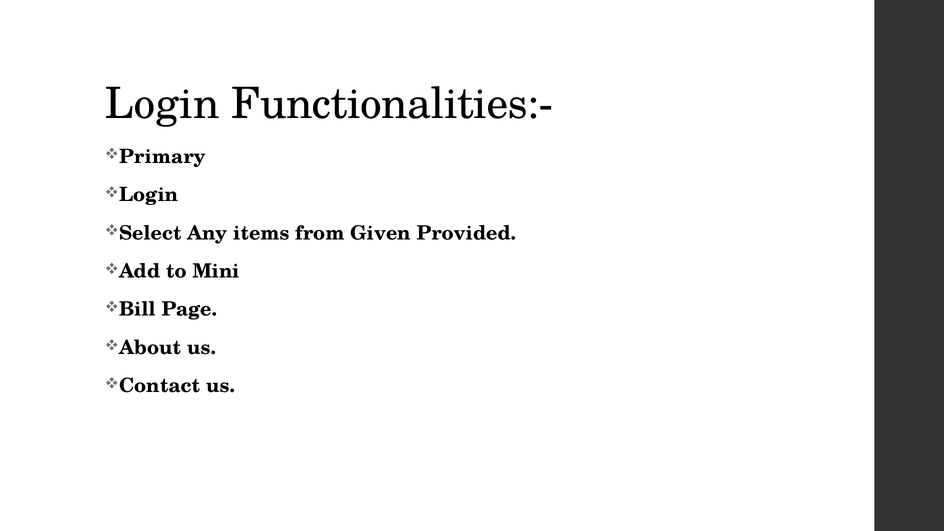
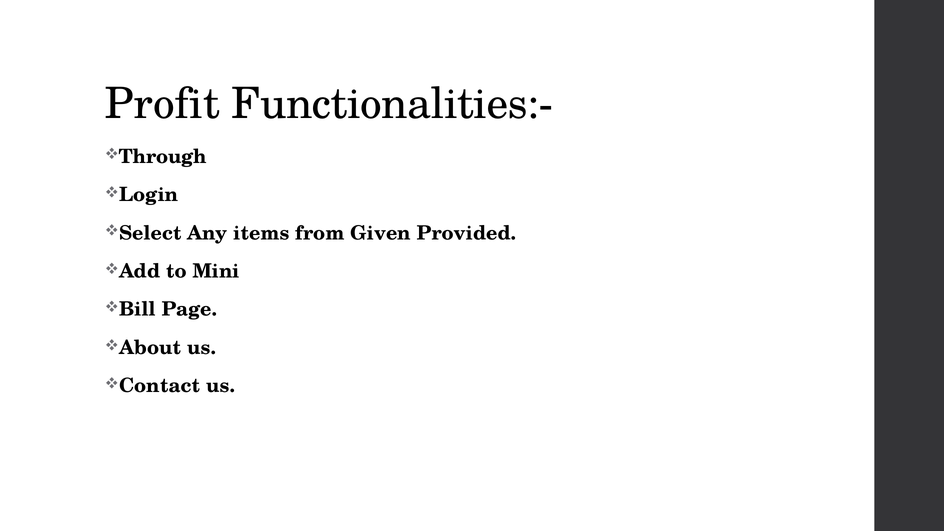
Login at (162, 104): Login -> Profit
Primary: Primary -> Through
